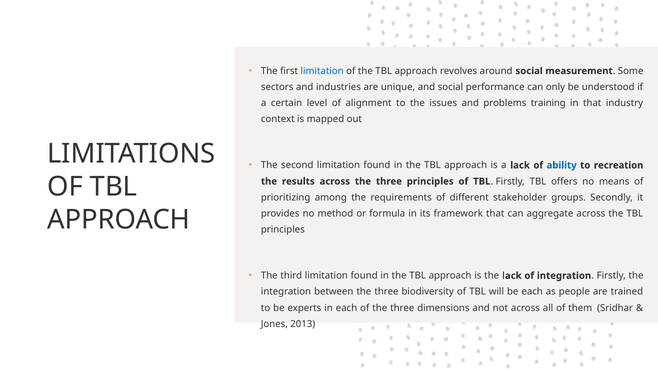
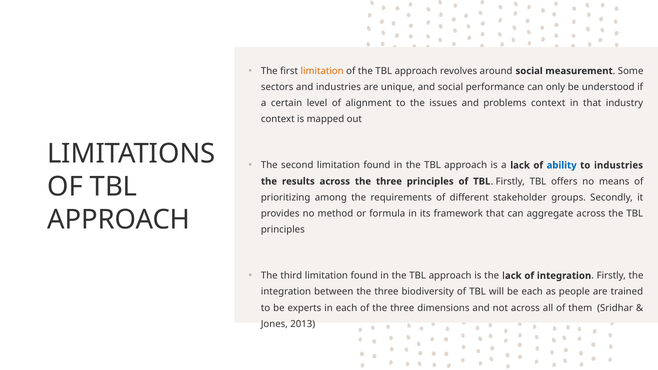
limitation at (322, 71) colour: blue -> orange
problems training: training -> context
to recreation: recreation -> industries
